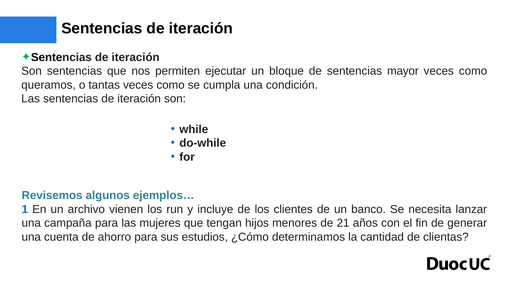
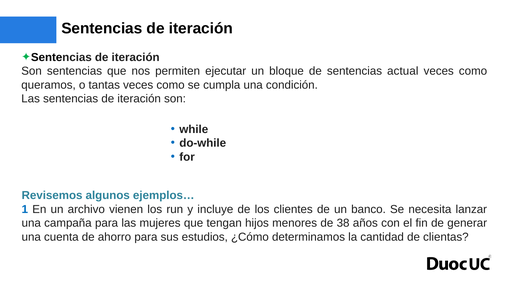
mayor: mayor -> actual
21: 21 -> 38
